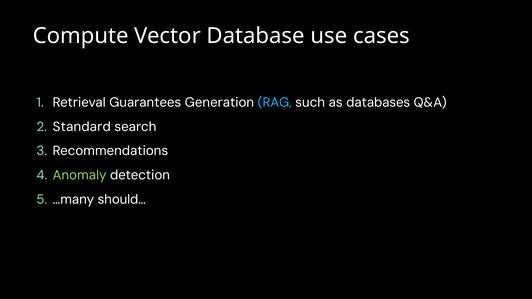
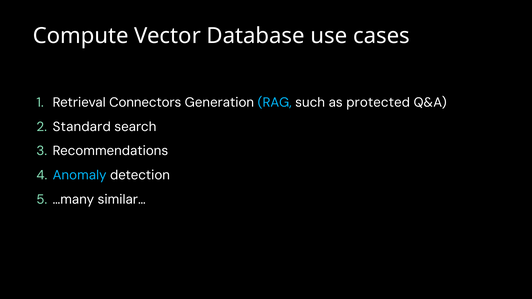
Guarantees: Guarantees -> Connectors
databases: databases -> protected
Anomaly colour: light green -> light blue
should…: should… -> similar…
